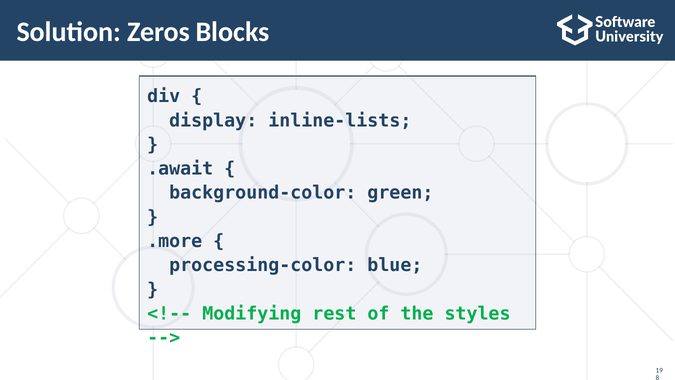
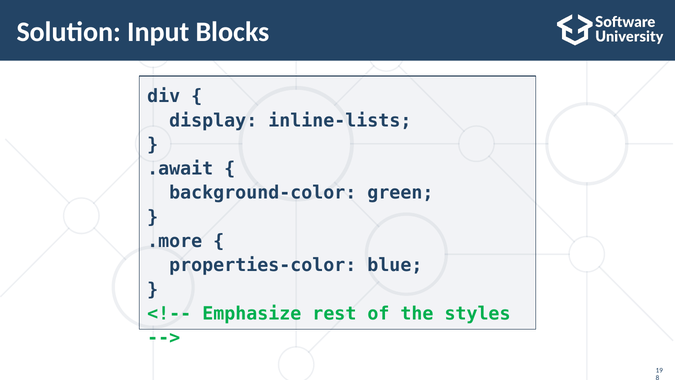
Zeros: Zeros -> Input
processing-color: processing-color -> properties-color
Modifying: Modifying -> Emphasize
